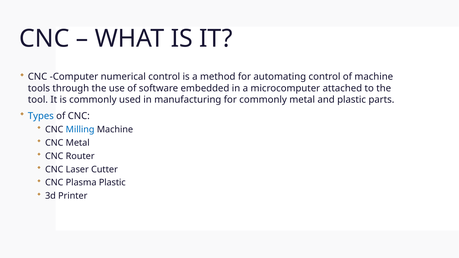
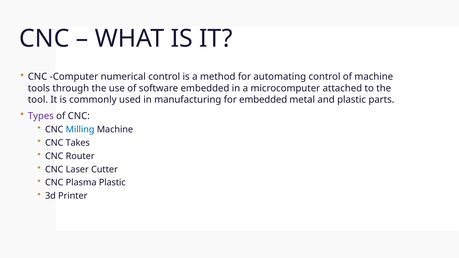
for commonly: commonly -> embedded
Types colour: blue -> purple
CNC Metal: Metal -> Takes
